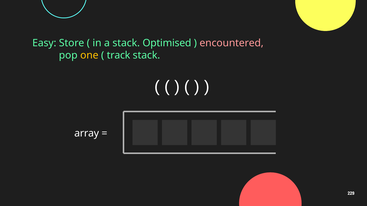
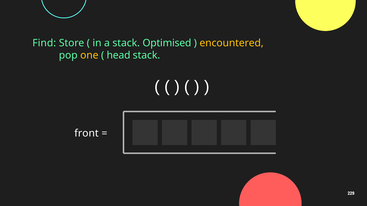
Easy: Easy -> Find
encountered colour: pink -> yellow
track: track -> head
array: array -> front
